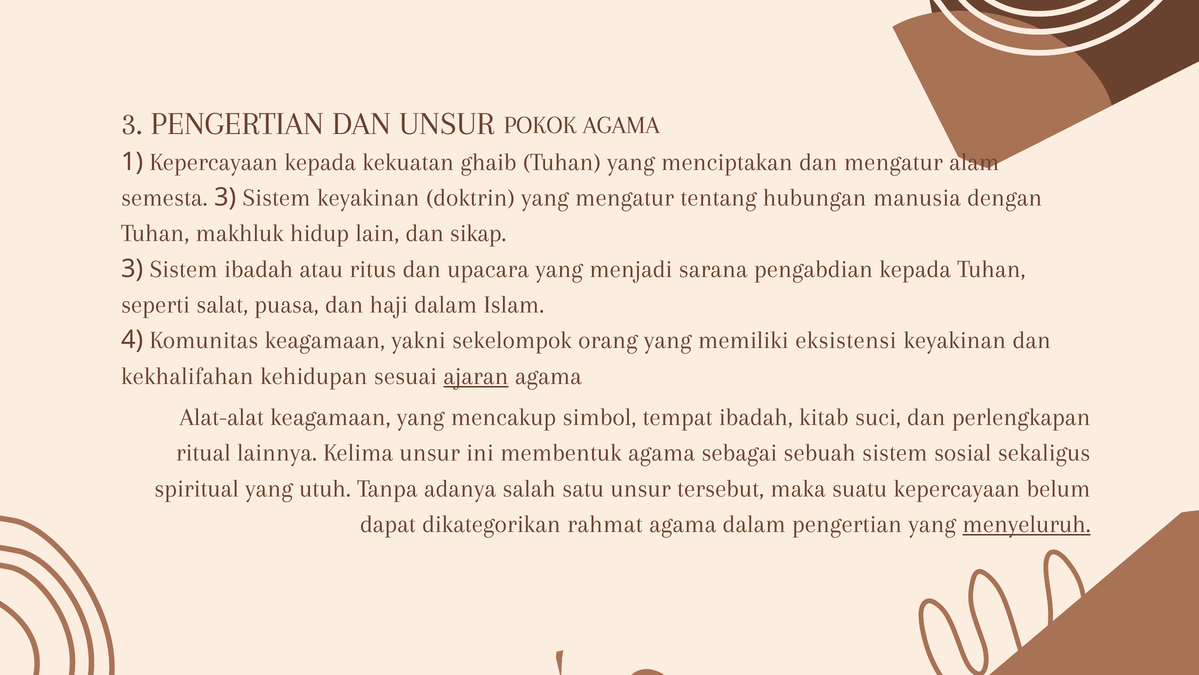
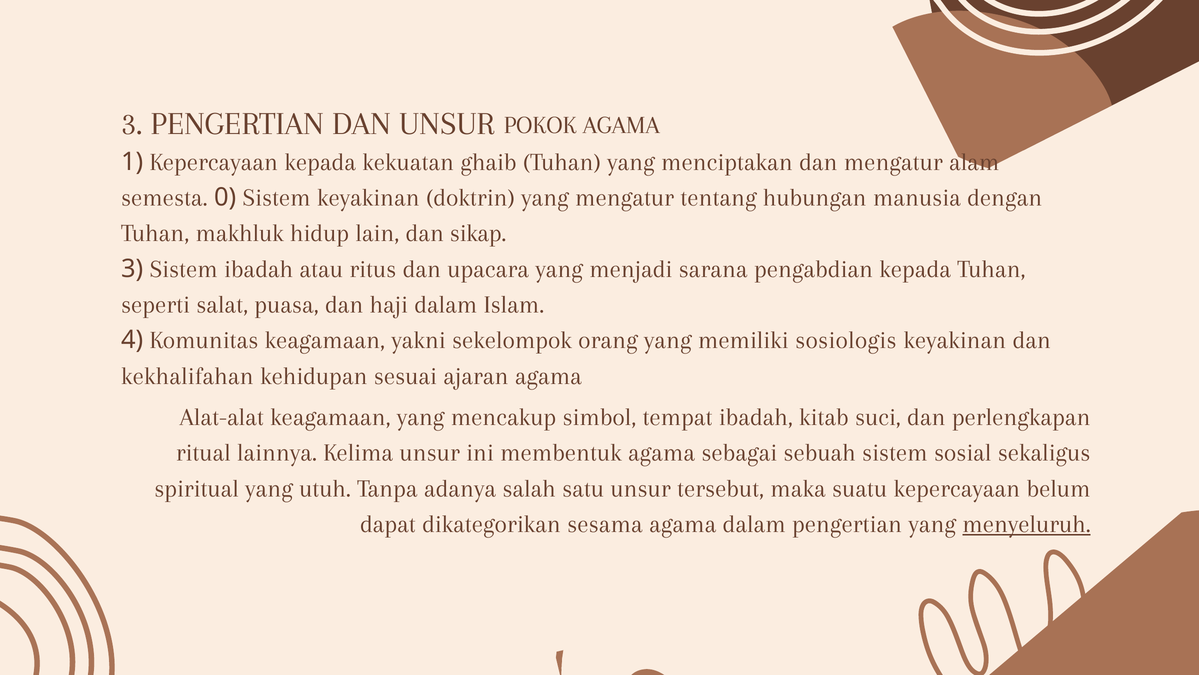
semesta 3: 3 -> 0
eksistensi: eksistensi -> sosiologis
ajaran underline: present -> none
rahmat: rahmat -> sesama
